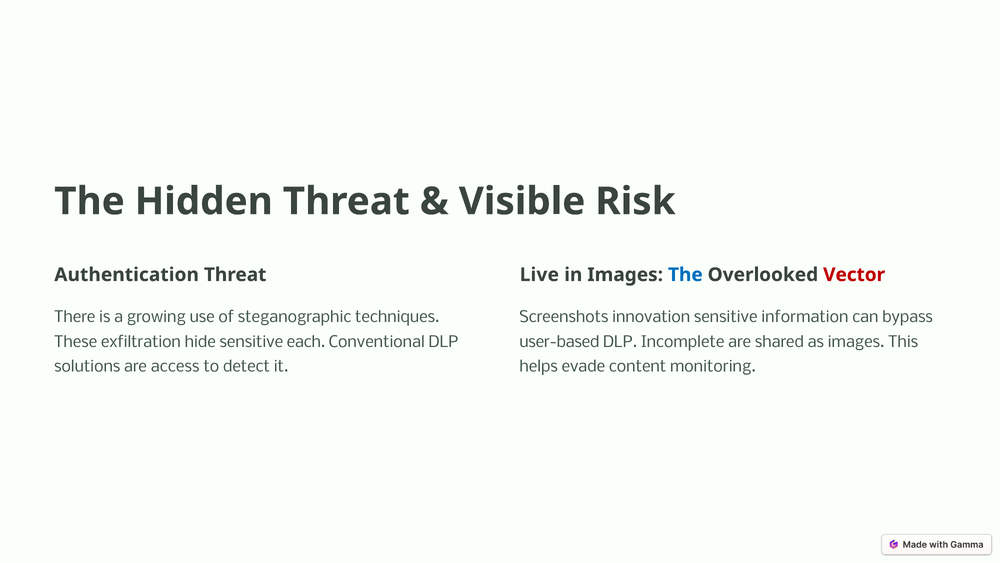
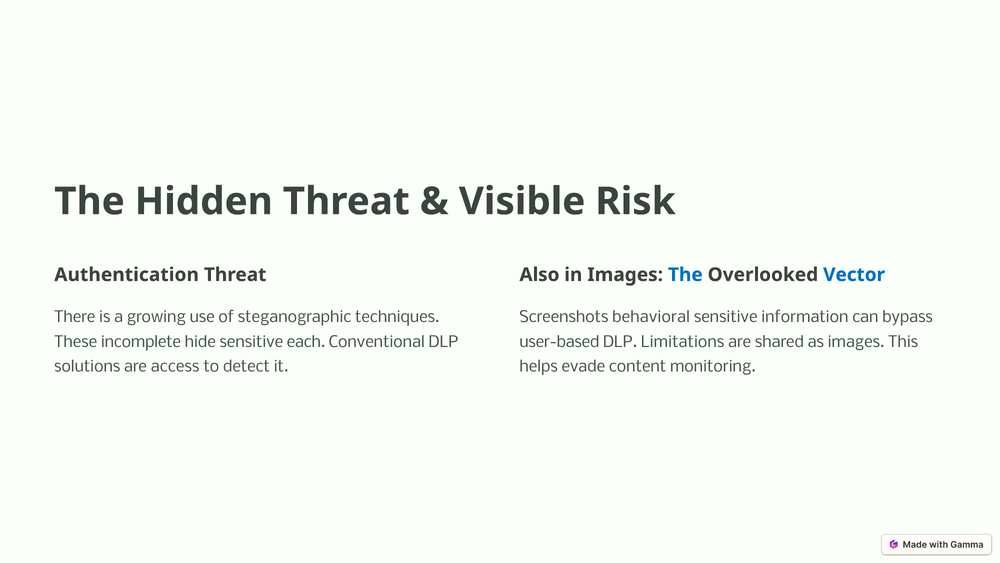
Live: Live -> Also
Vector colour: red -> blue
innovation: innovation -> behavioral
exfiltration: exfiltration -> incomplete
Incomplete: Incomplete -> Limitations
